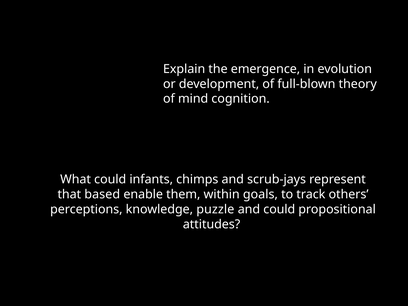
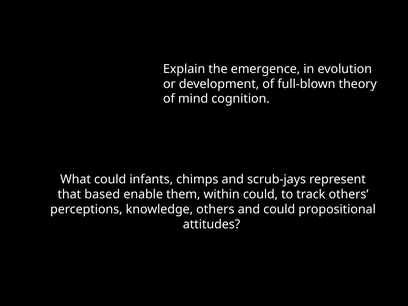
within goals: goals -> could
knowledge puzzle: puzzle -> others
